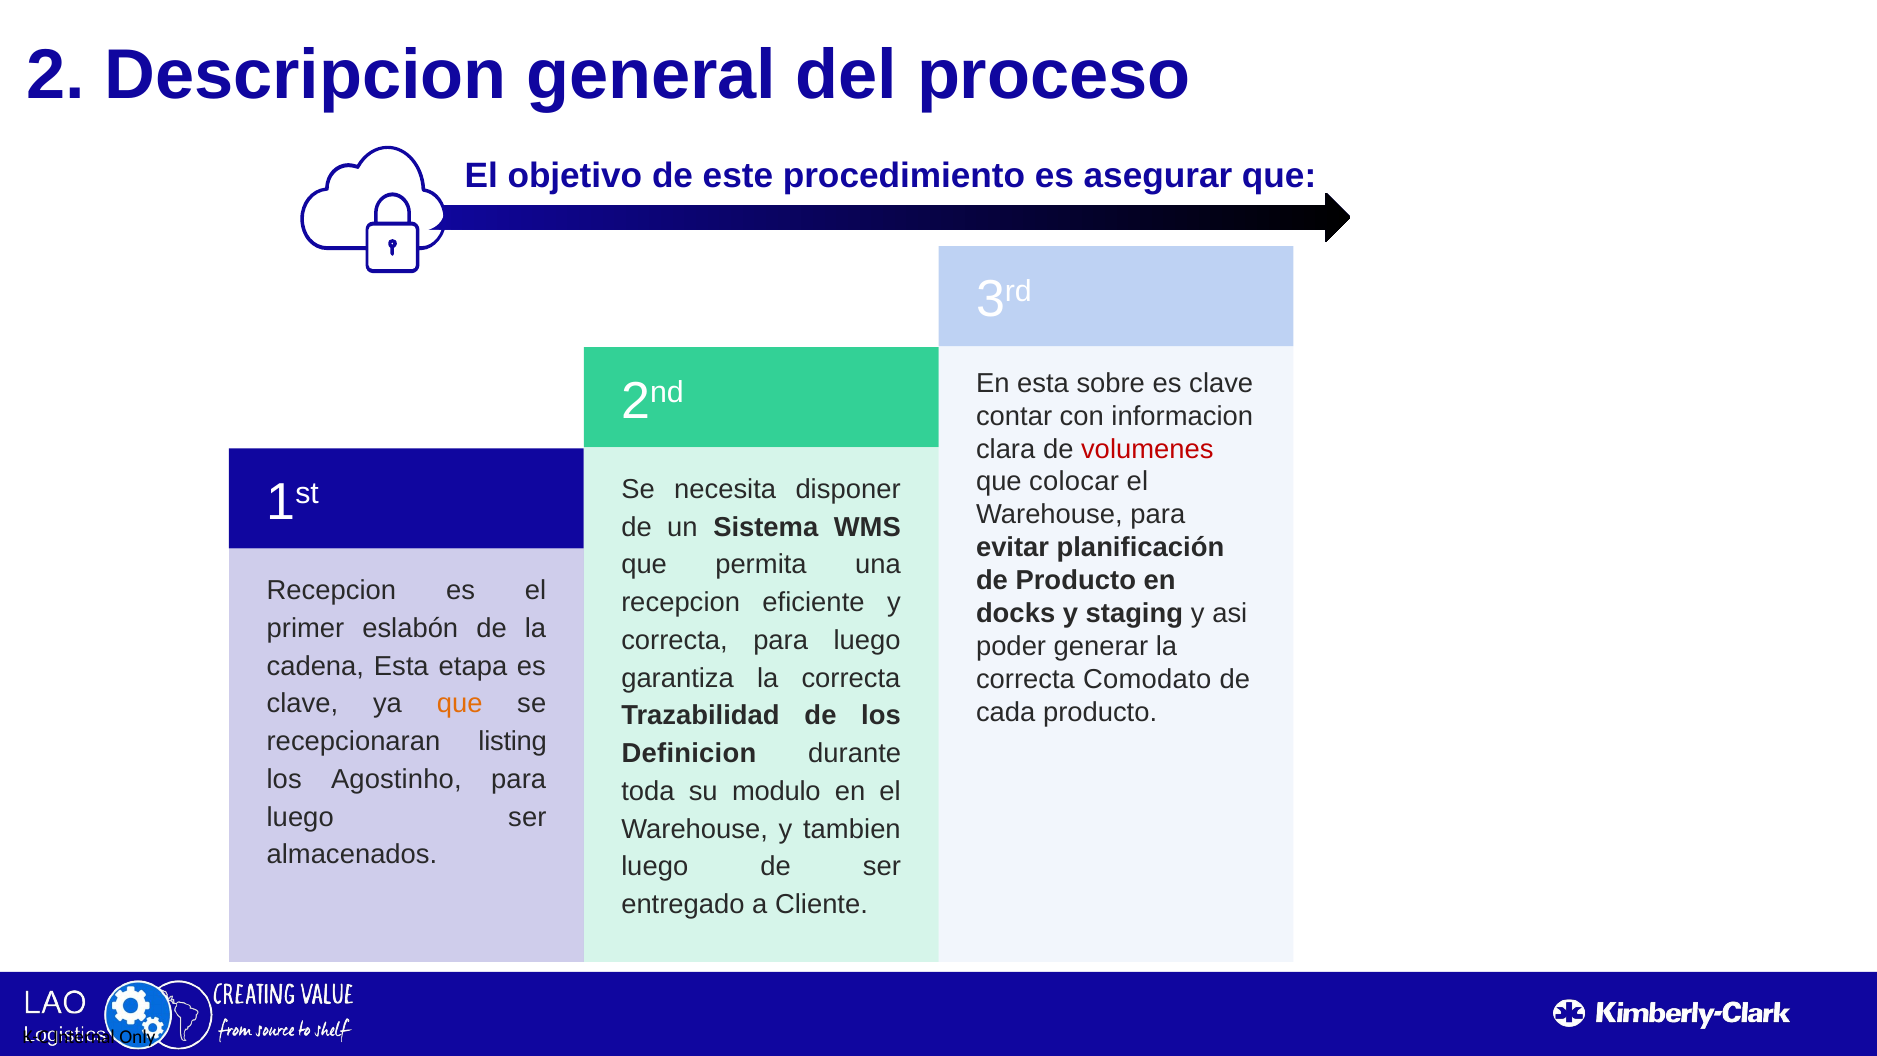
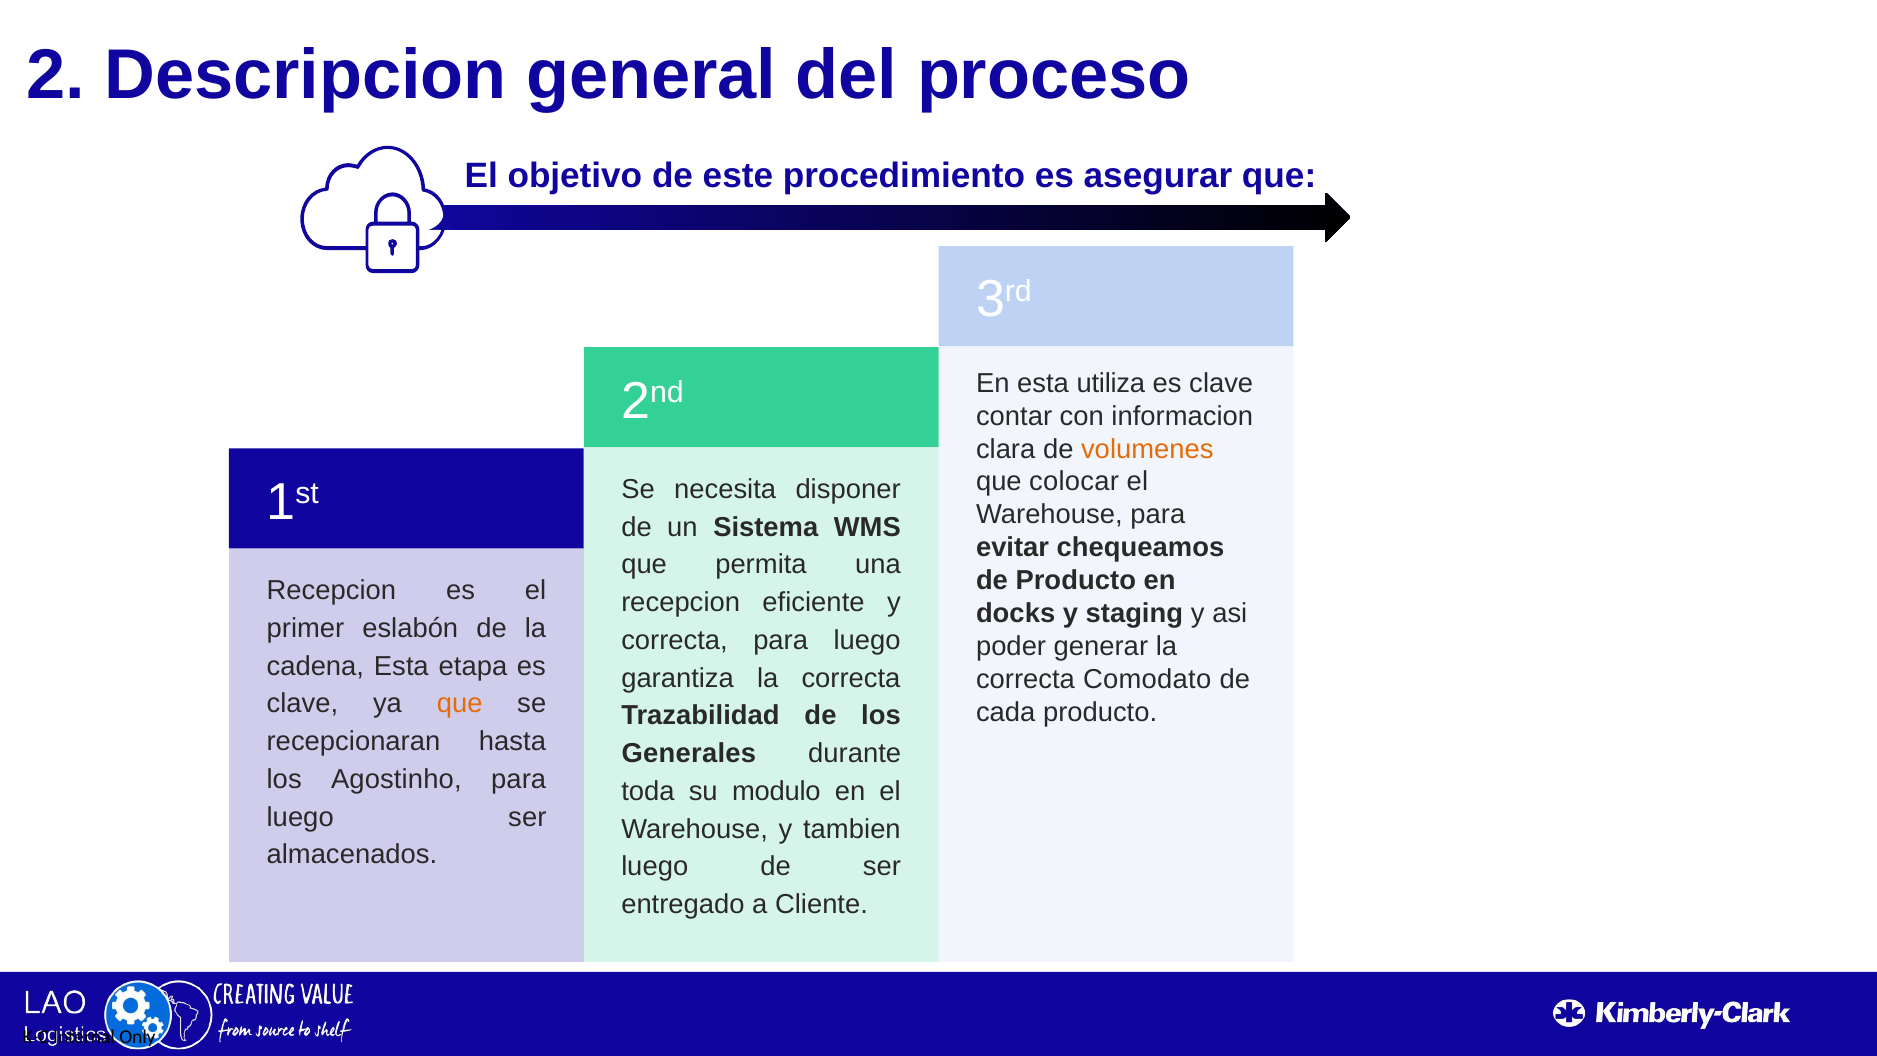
sobre: sobre -> utiliza
volumenes colour: red -> orange
planificación: planificación -> chequeamos
listing: listing -> hasta
Definicion: Definicion -> Generales
